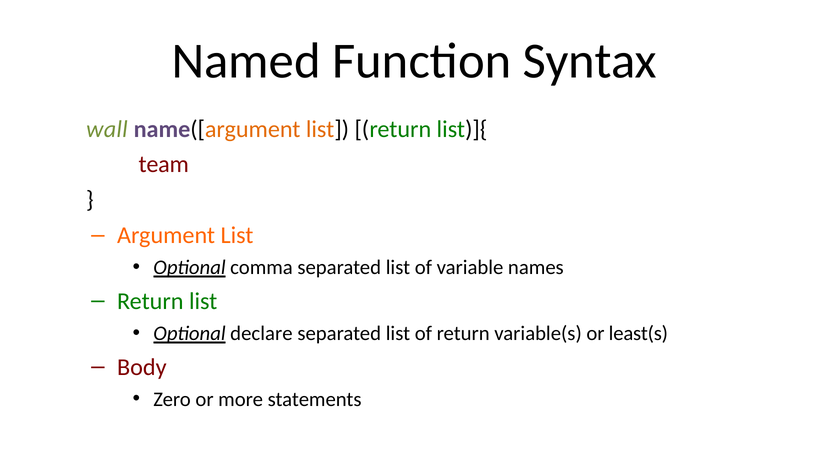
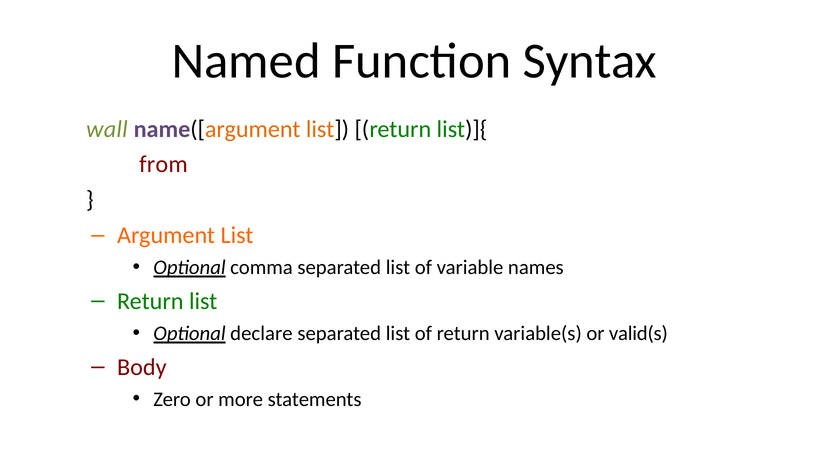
team: team -> from
least(s: least(s -> valid(s
